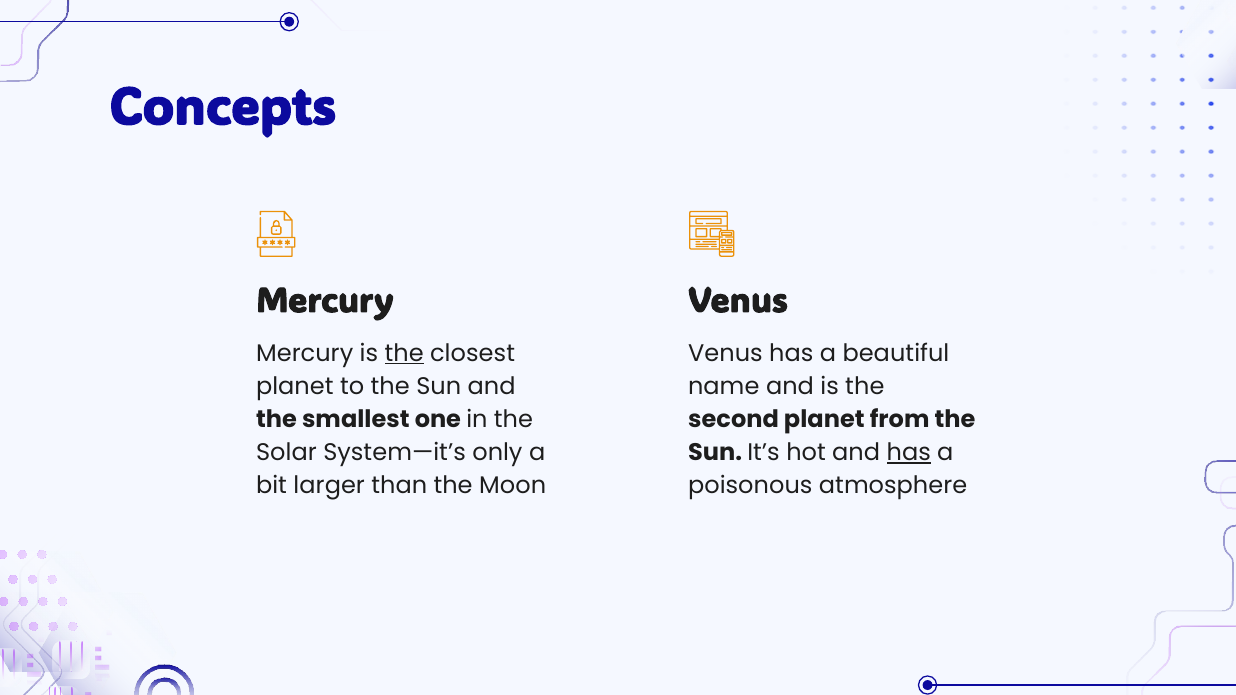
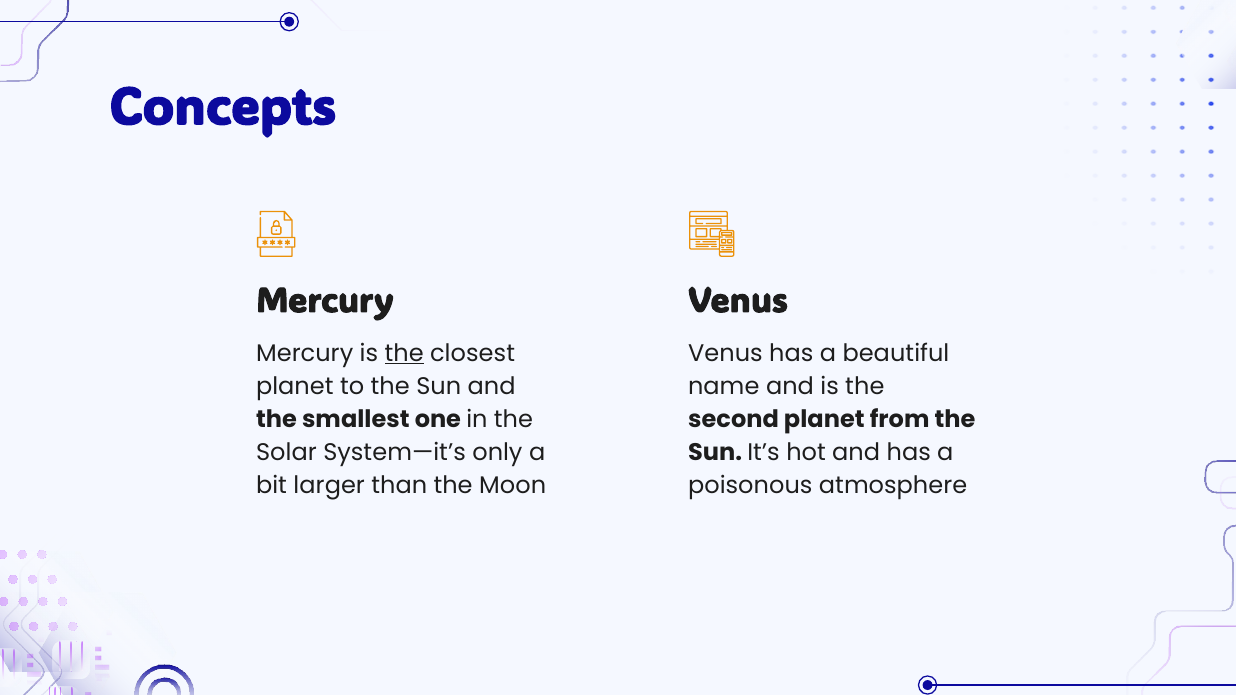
has at (909, 453) underline: present -> none
